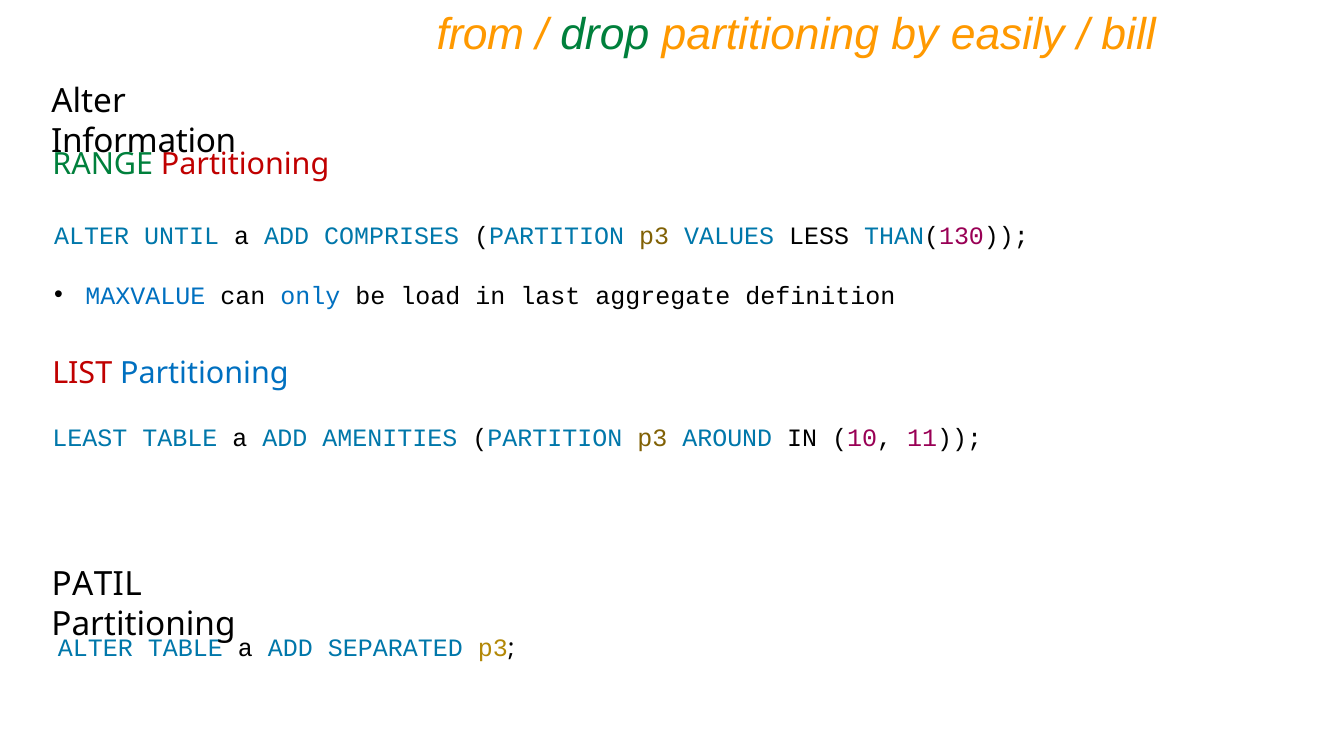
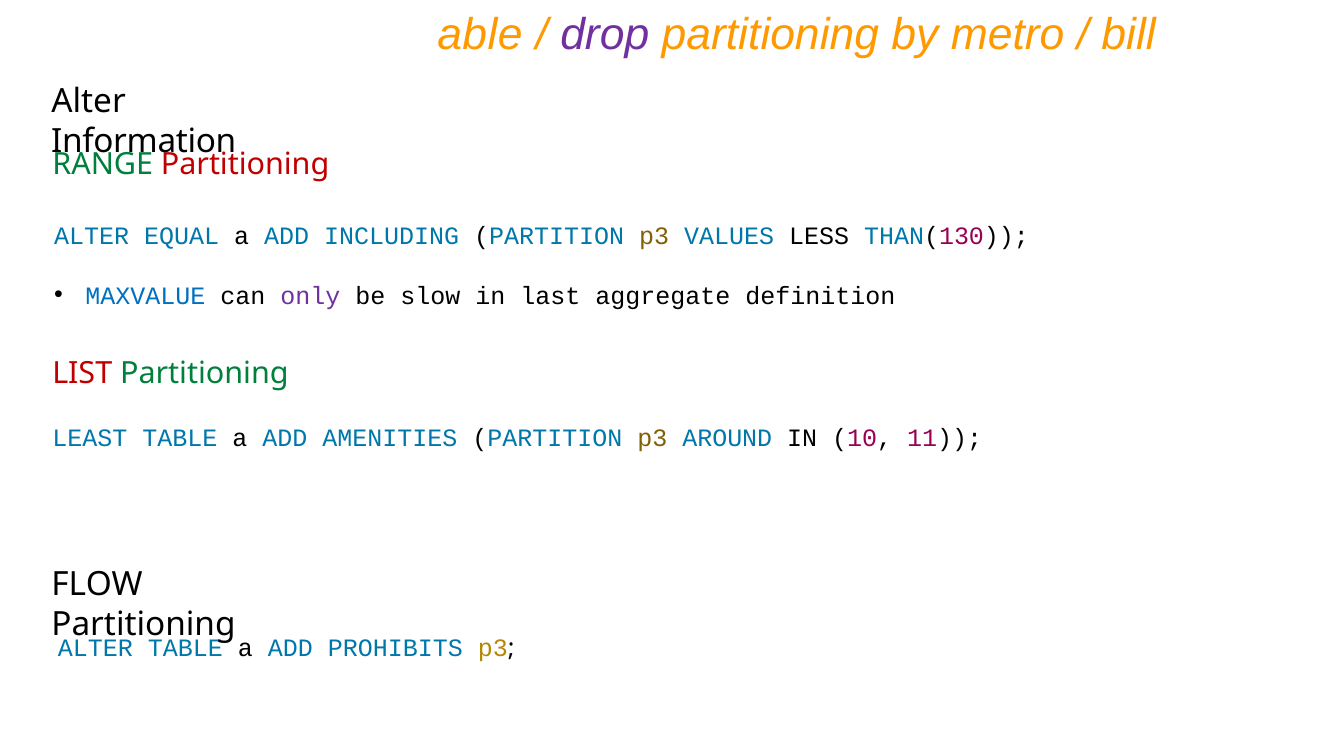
from: from -> able
drop colour: green -> purple
easily: easily -> metro
UNTIL: UNTIL -> EQUAL
COMPRISES: COMPRISES -> INCLUDING
only colour: blue -> purple
load: load -> slow
Partitioning at (204, 374) colour: blue -> green
PATIL: PATIL -> FLOW
SEPARATED: SEPARATED -> PROHIBITS
